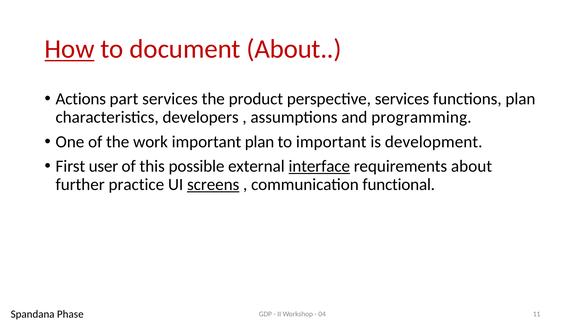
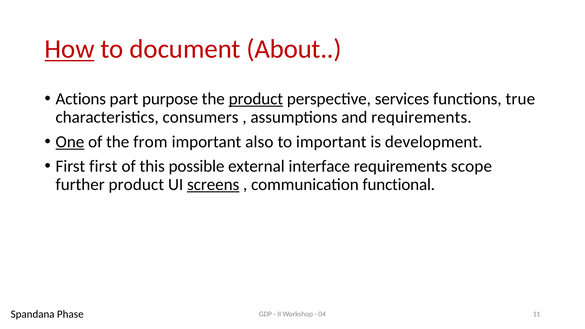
part services: services -> purpose
product at (256, 99) underline: none -> present
functions plan: plan -> true
developers: developers -> consumers
and programming: programming -> requirements
One underline: none -> present
work: work -> from
important plan: plan -> also
First user: user -> first
interface underline: present -> none
requirements about: about -> scope
further practice: practice -> product
